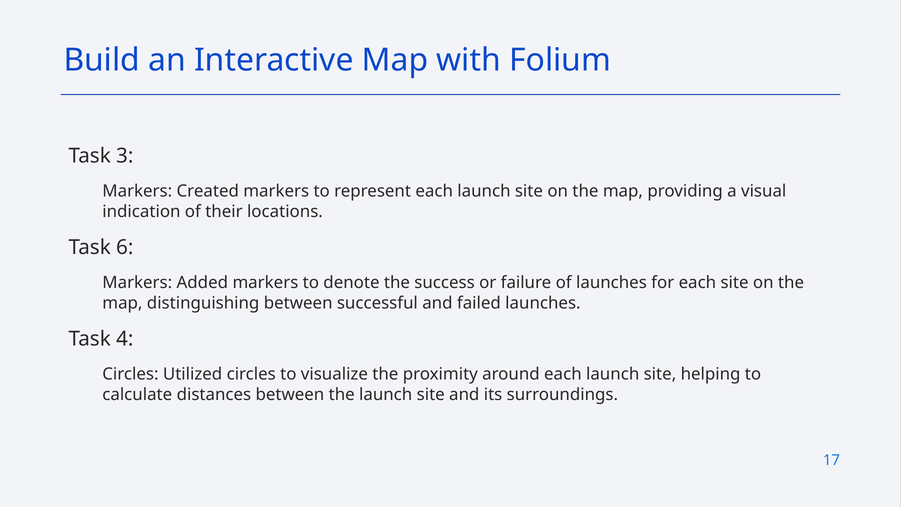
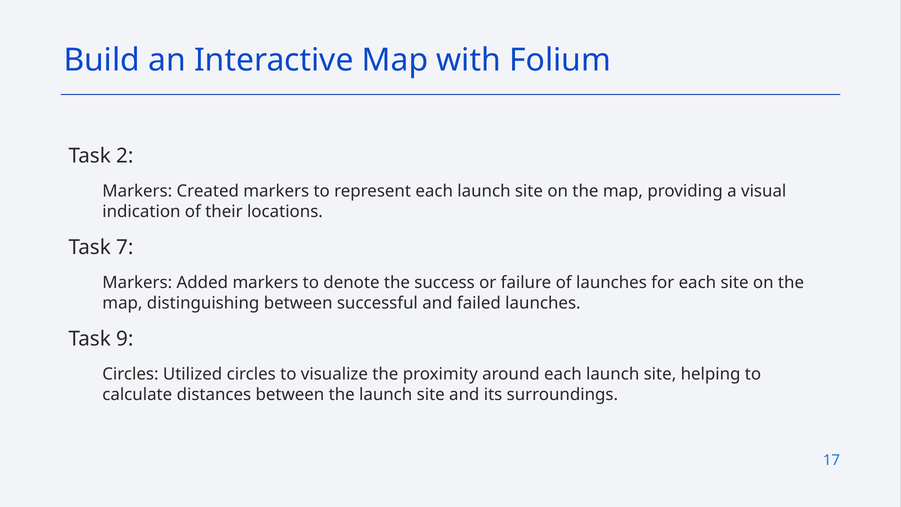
3: 3 -> 2
6: 6 -> 7
4: 4 -> 9
